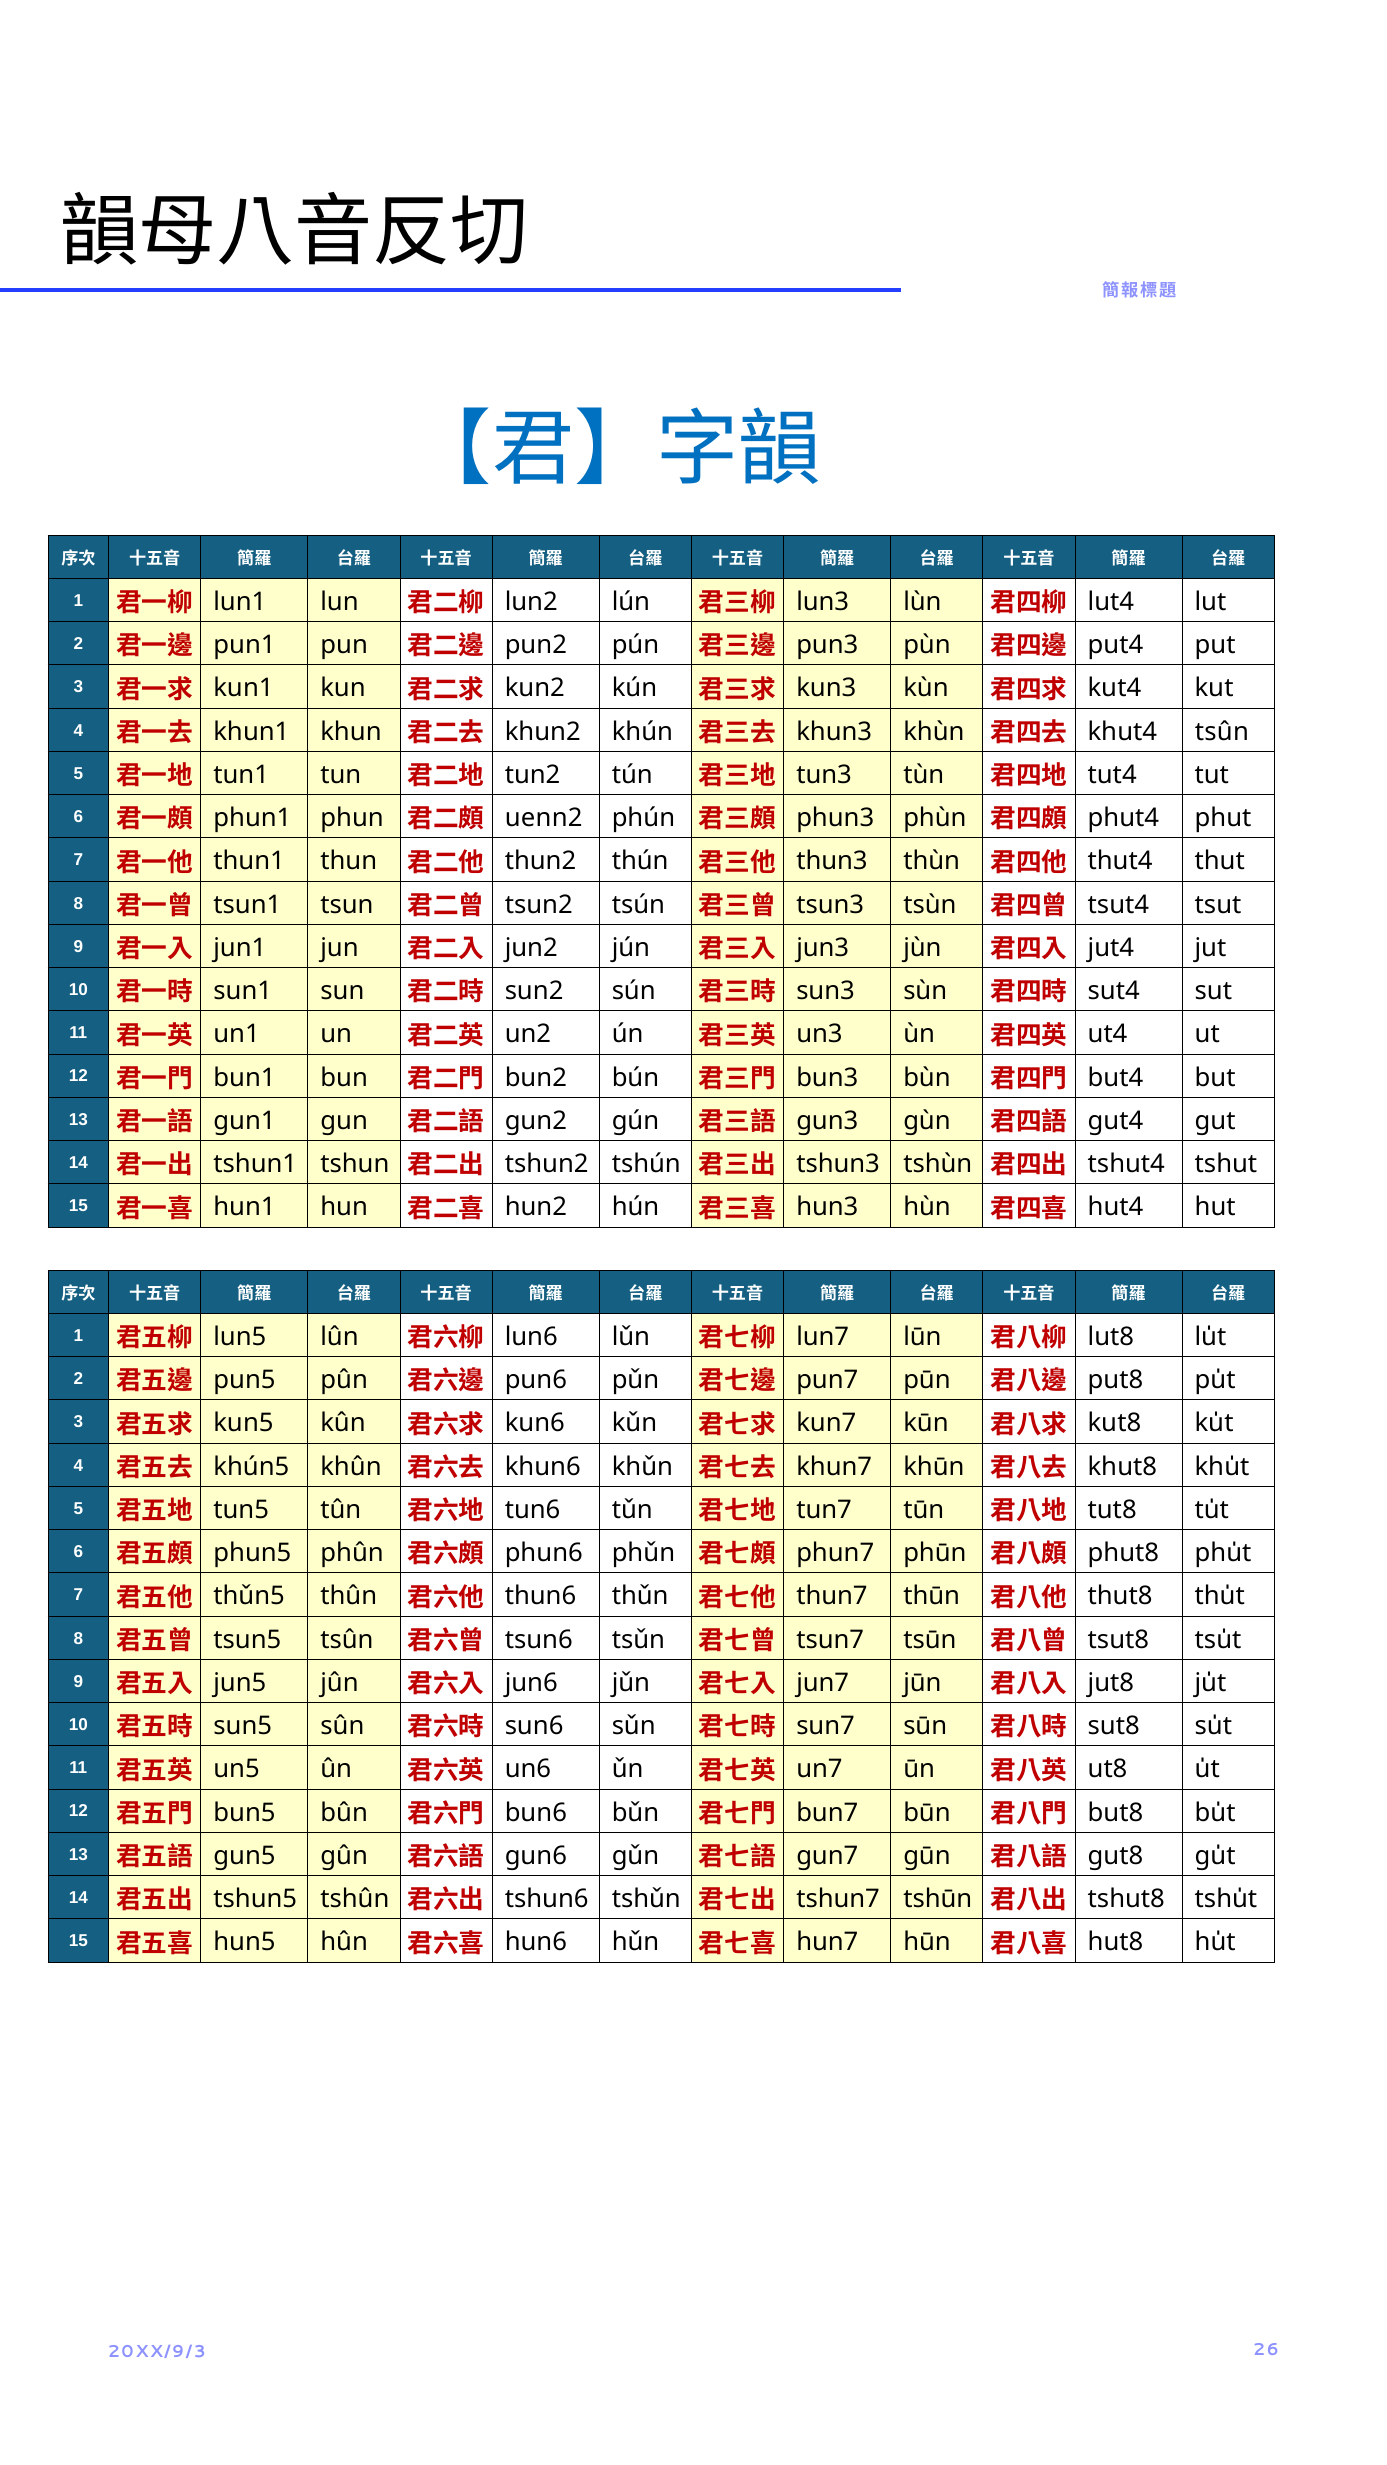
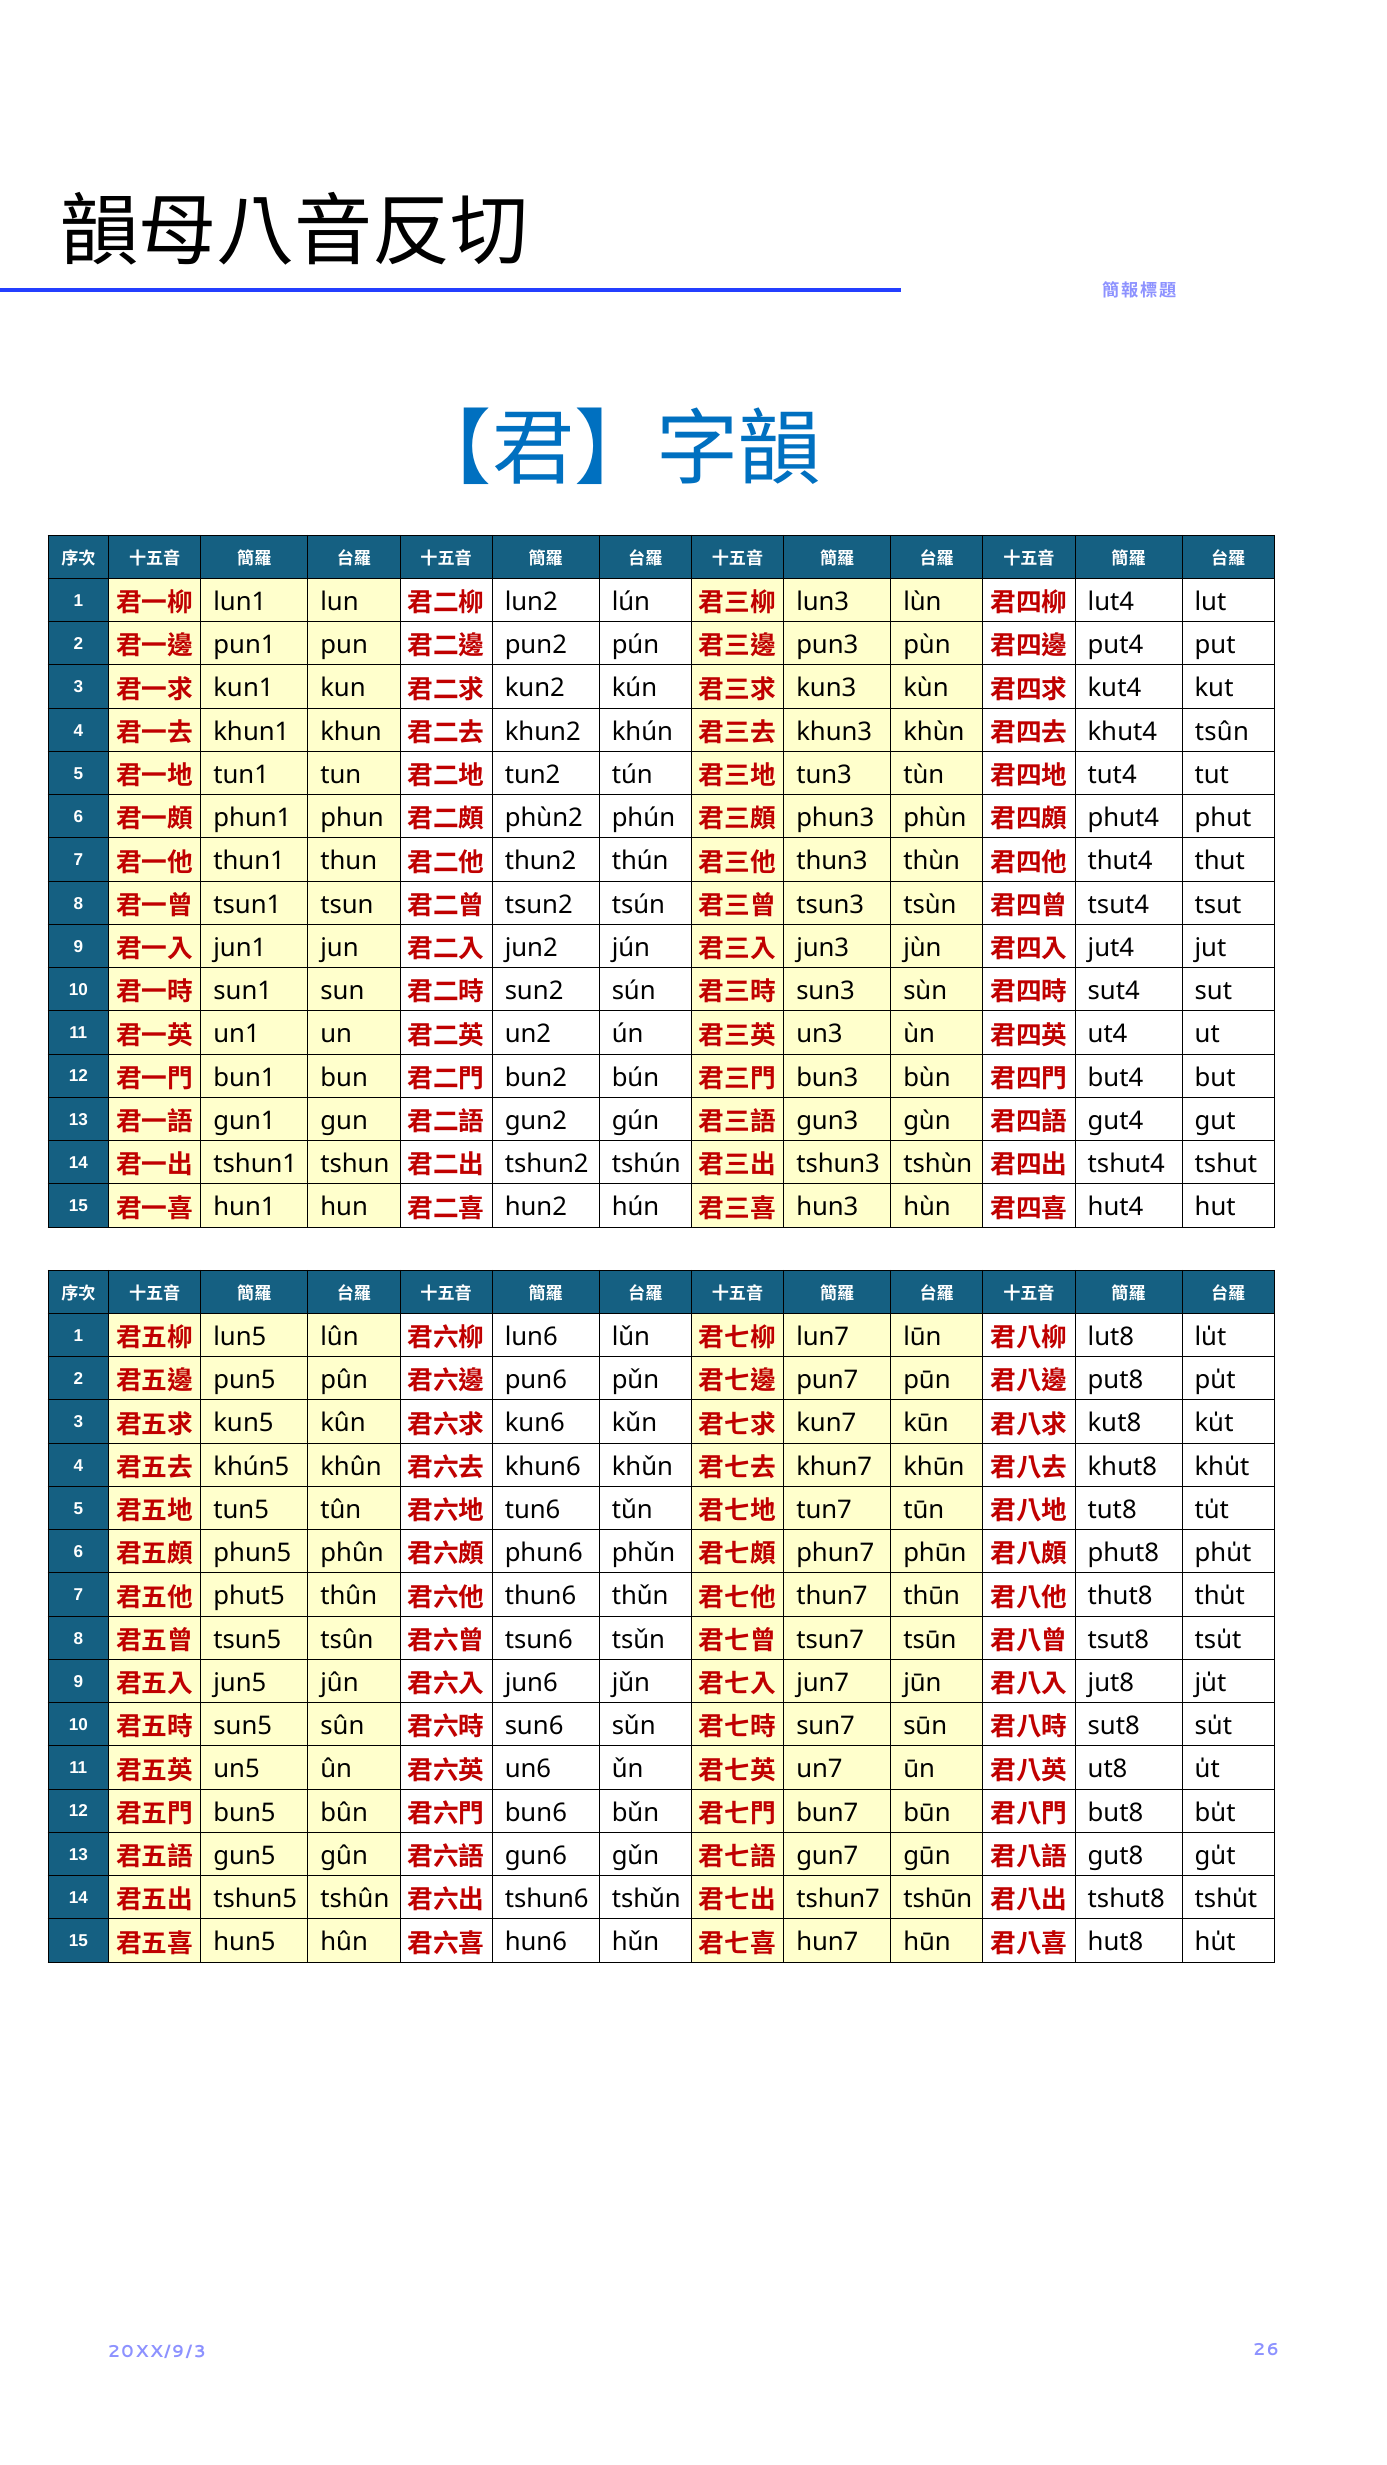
uenn2: uenn2 -> phùn2
thǔn5: thǔn5 -> phut5
